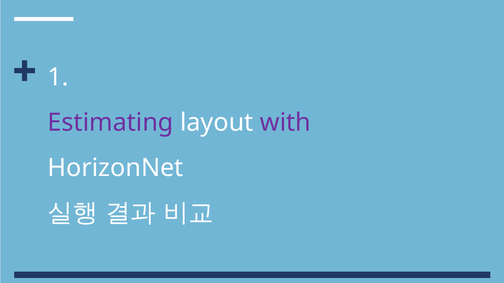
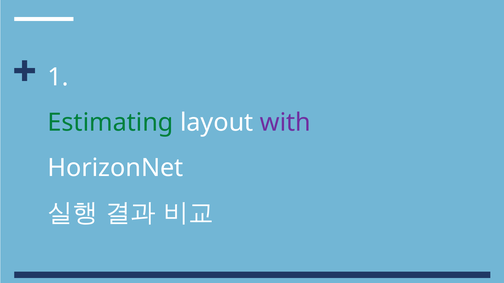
Estimating colour: purple -> green
